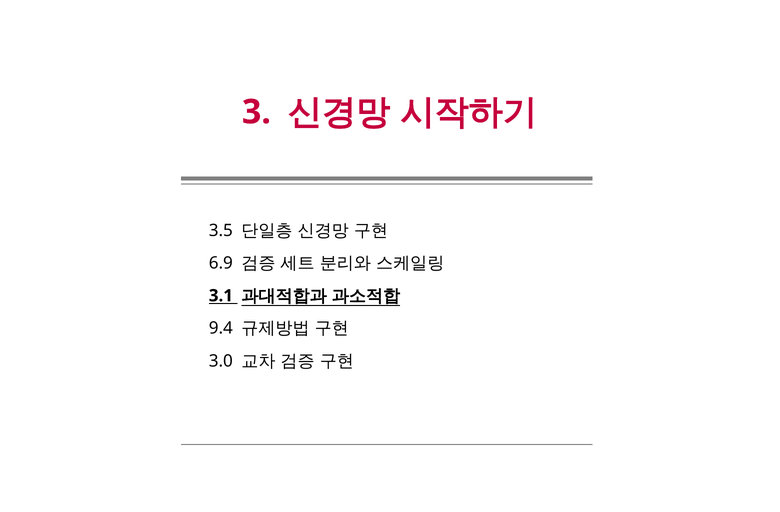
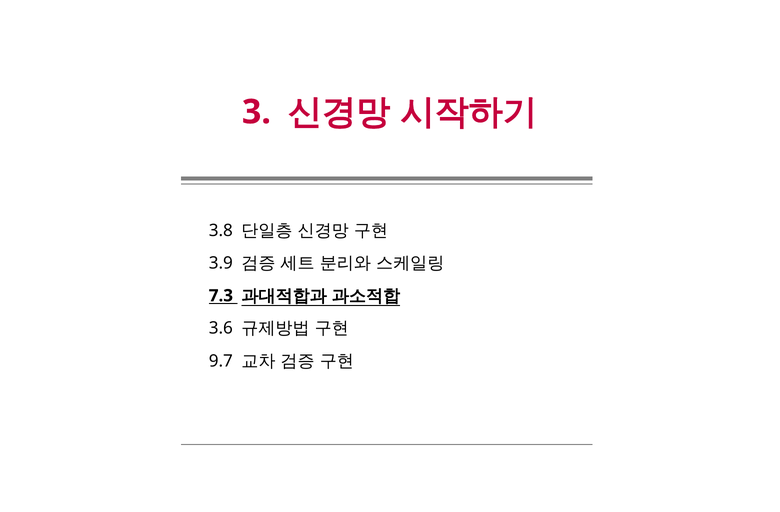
3.5: 3.5 -> 3.8
6.9: 6.9 -> 3.9
3.1: 3.1 -> 7.3
9.4: 9.4 -> 3.6
3.0: 3.0 -> 9.7
